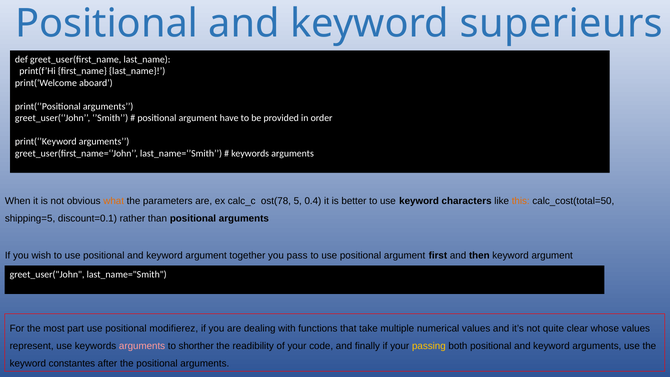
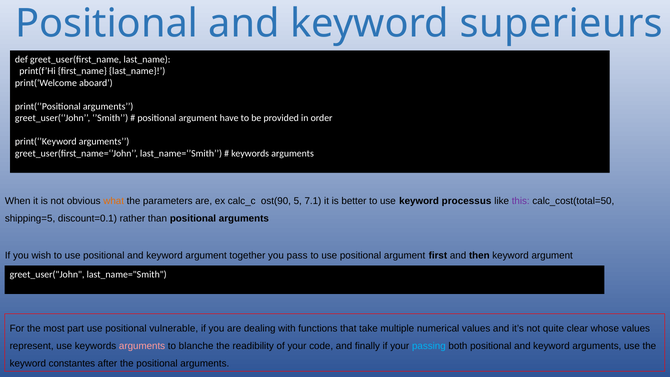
ost(78: ost(78 -> ost(90
0.4: 0.4 -> 7.1
characters: characters -> processus
this colour: orange -> purple
modifierez: modifierez -> vulnerable
shorther: shorther -> blanche
passing colour: yellow -> light blue
